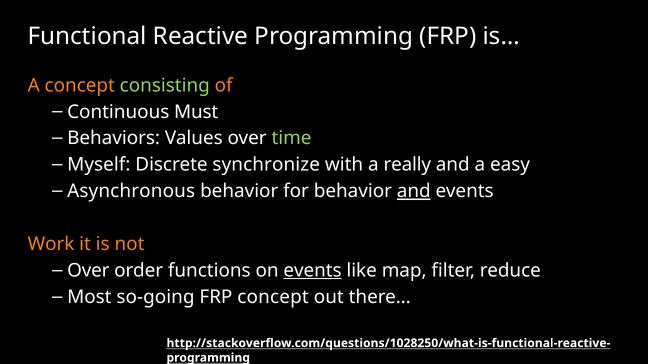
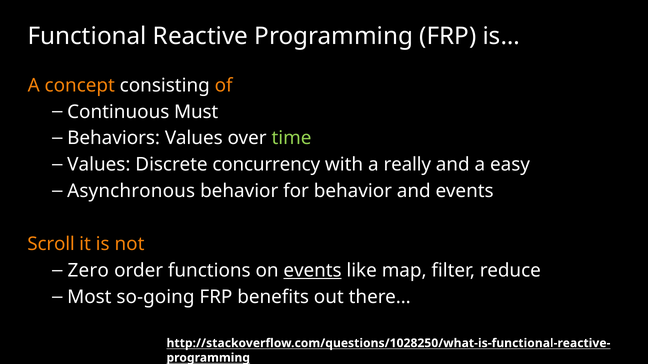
consisting colour: light green -> white
Myself at (99, 165): Myself -> Values
synchronize: synchronize -> concurrency
and at (414, 191) underline: present -> none
Work: Work -> Scroll
Over at (88, 271): Over -> Zero
FRP concept: concept -> benefits
